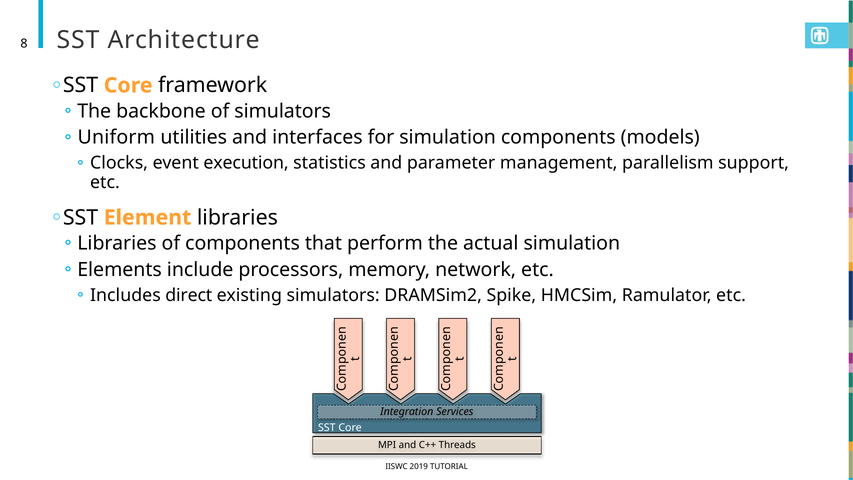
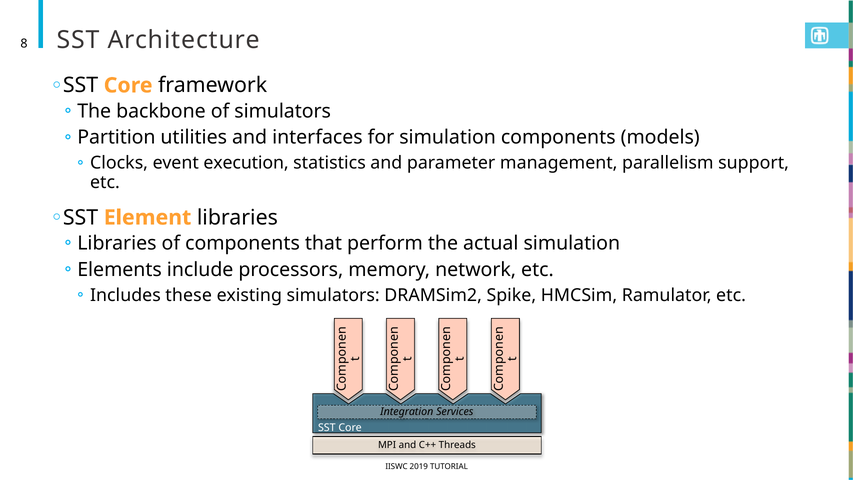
Uniform: Uniform -> Partition
direct: direct -> these
